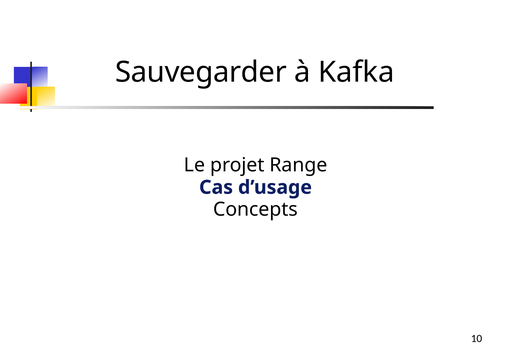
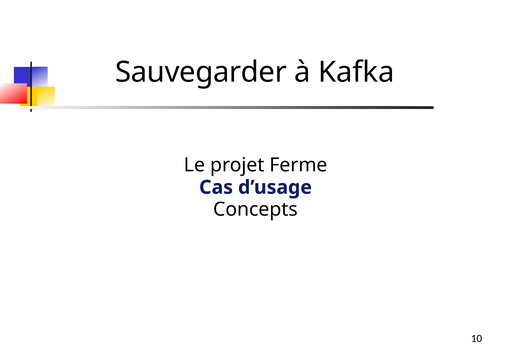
Range: Range -> Ferme
